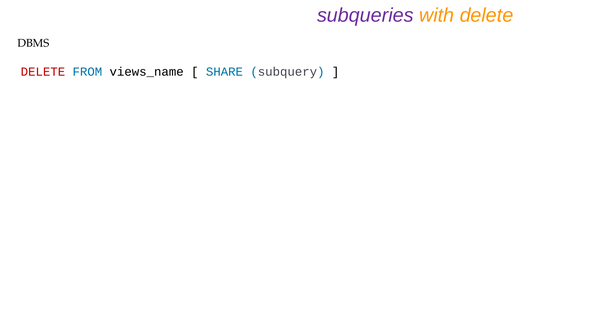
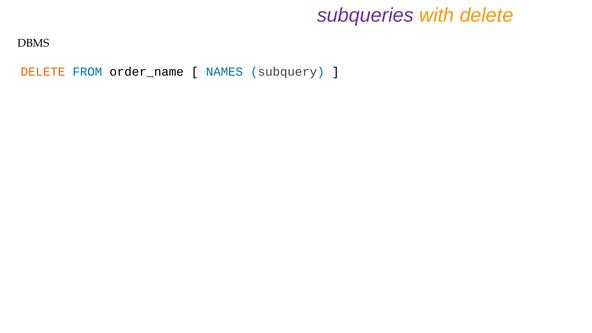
DELETE at (43, 72) colour: red -> orange
views_name: views_name -> order_name
SHARE: SHARE -> NAMES
